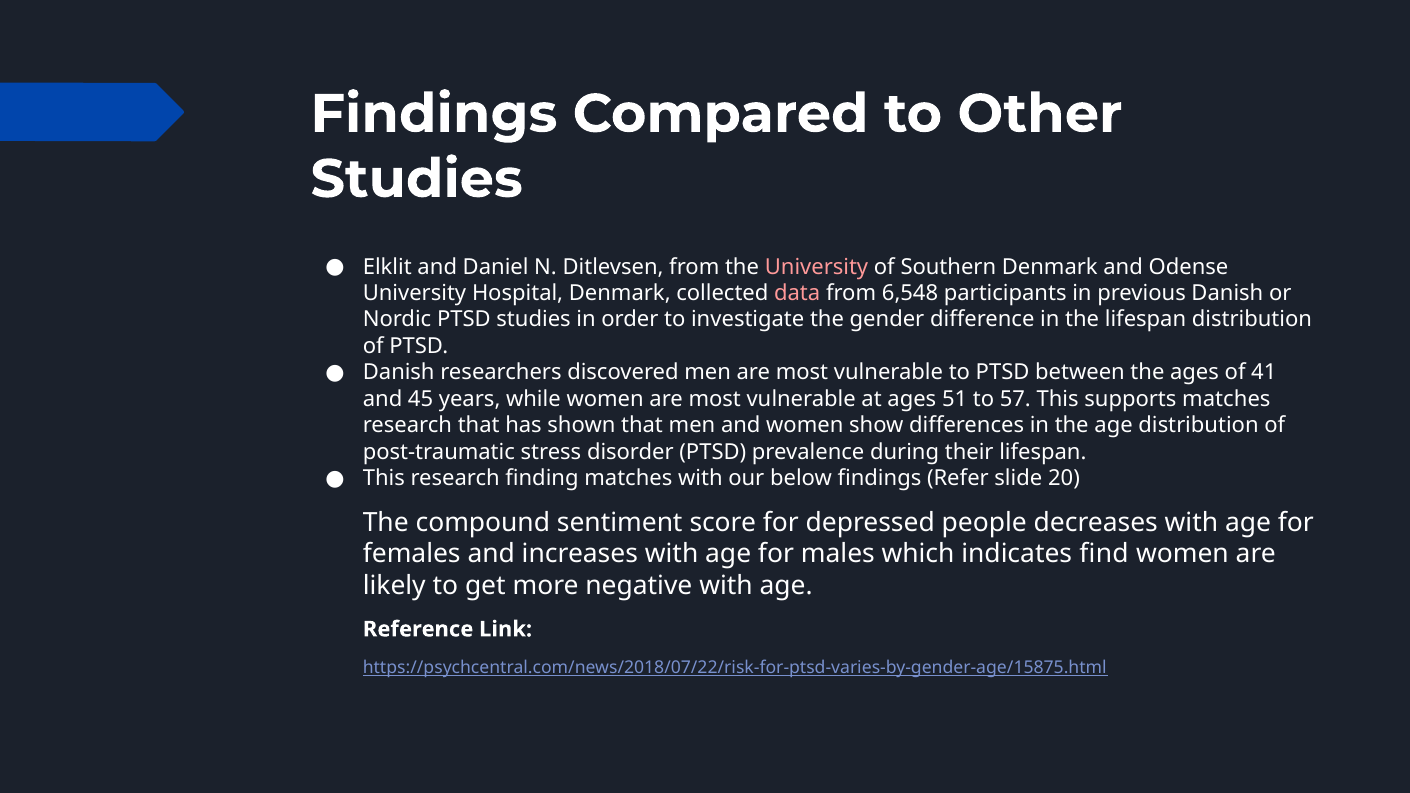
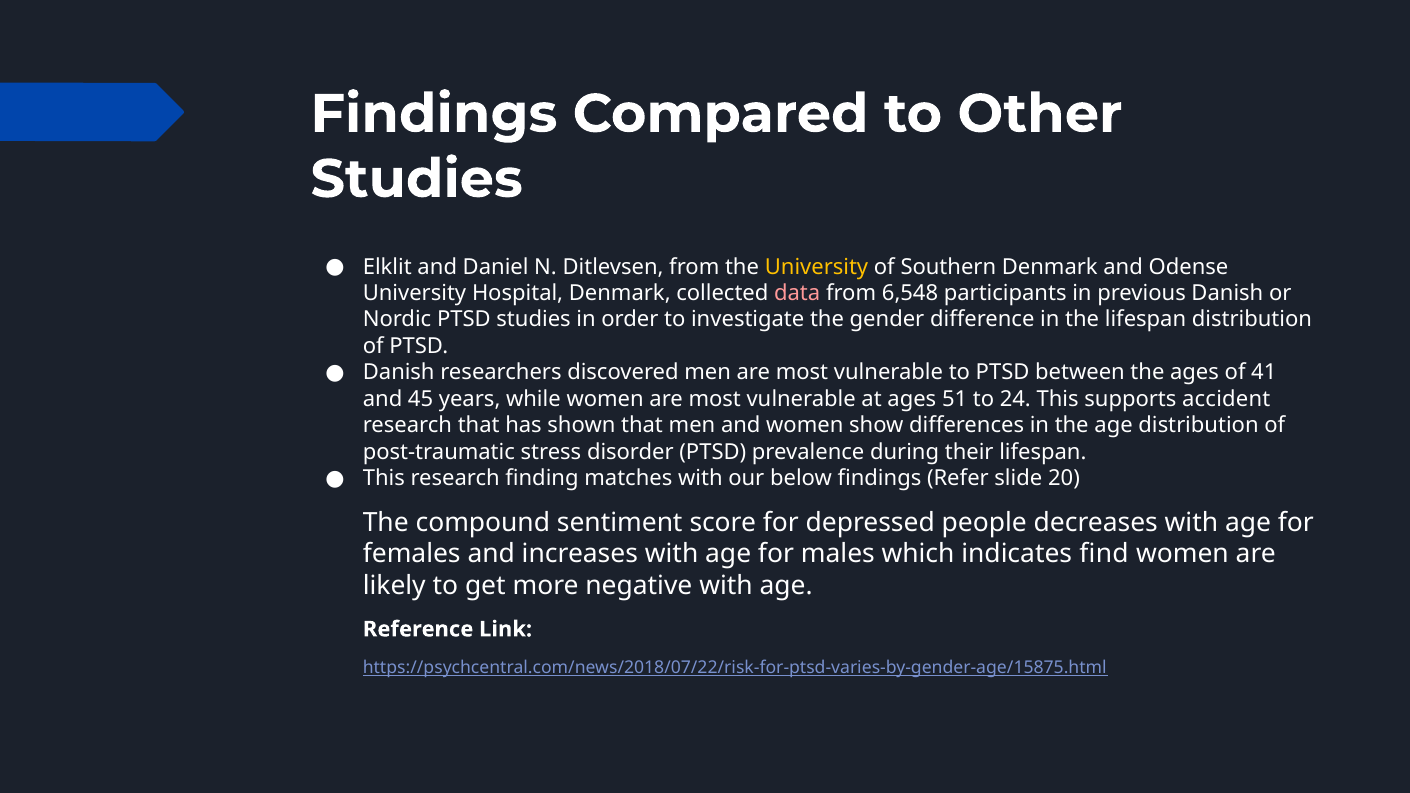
University at (817, 267) colour: pink -> yellow
57: 57 -> 24
supports matches: matches -> accident
